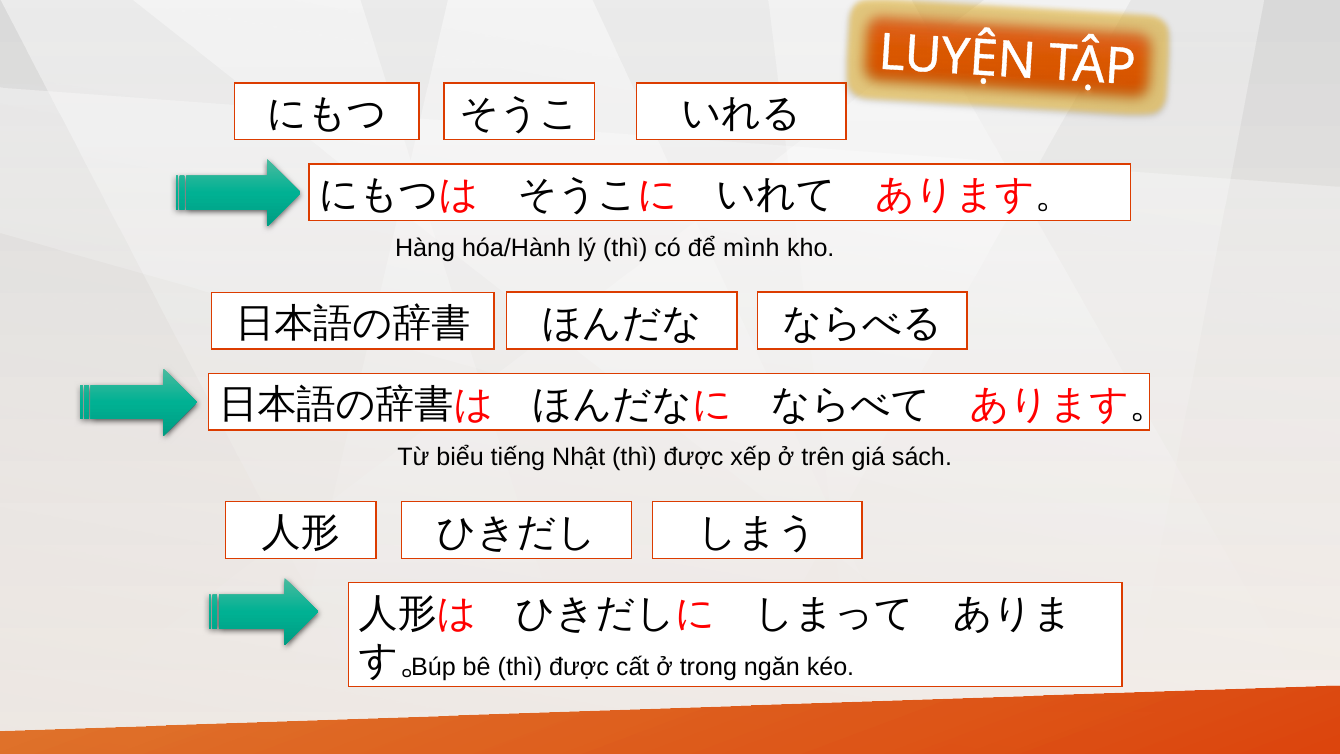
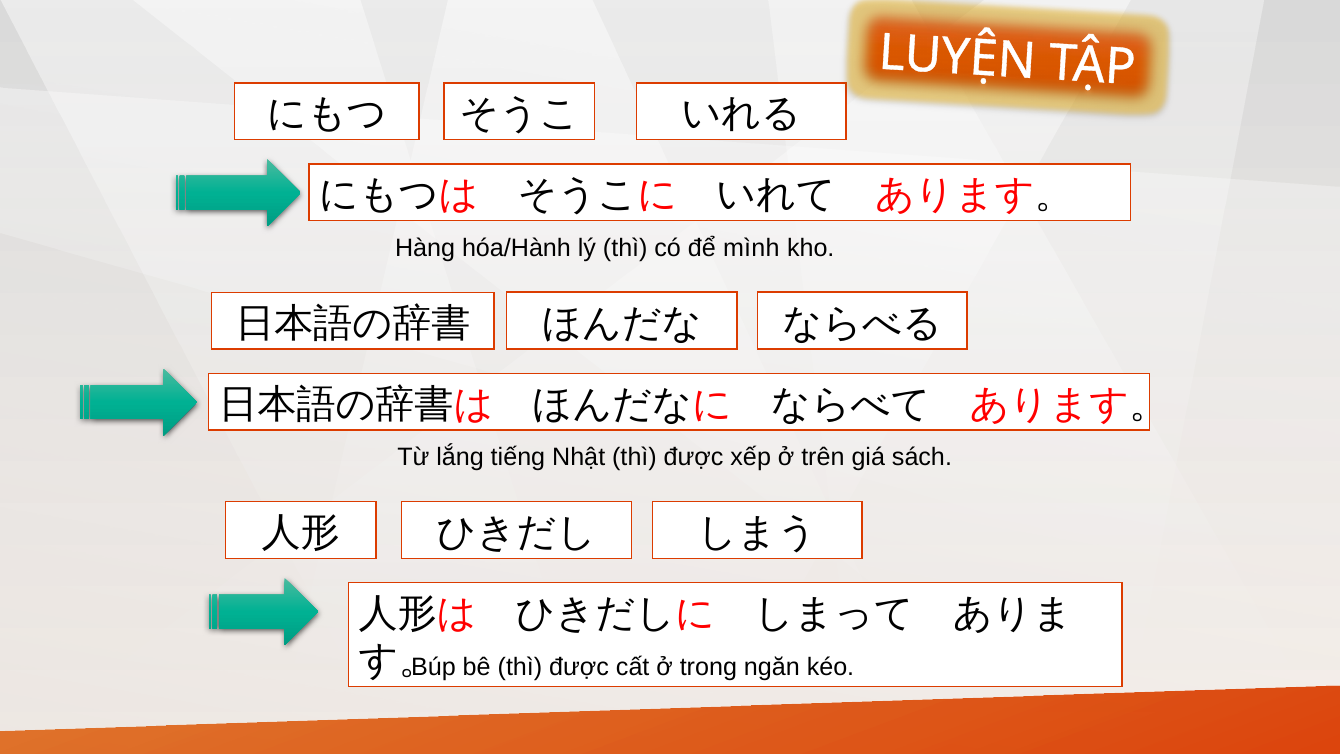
biểu: biểu -> lắng
